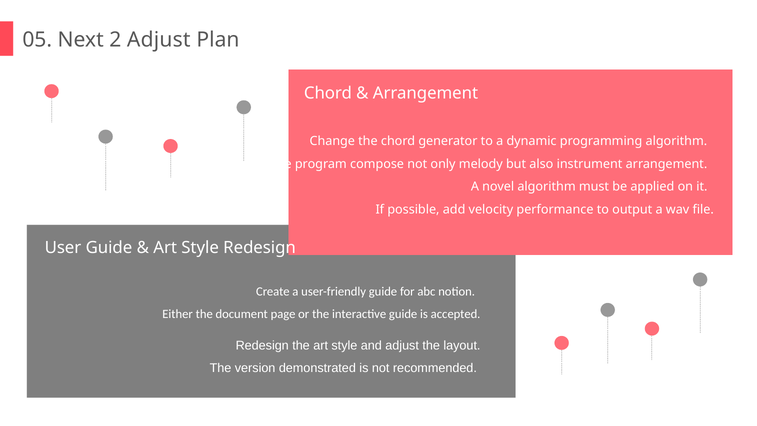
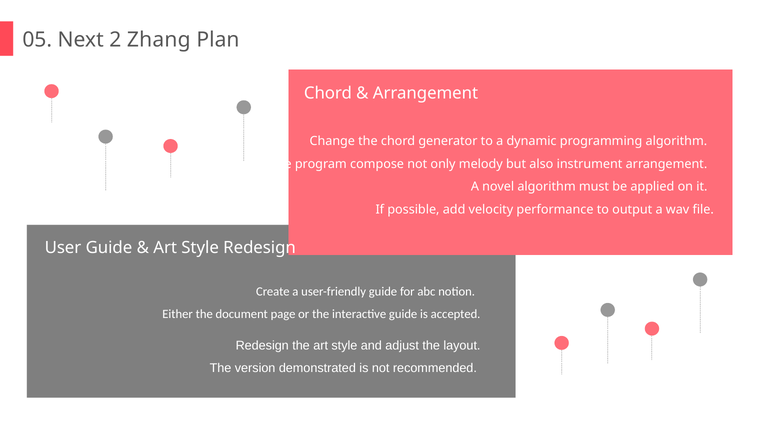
Adjust at (159, 40): Adjust -> Zhang
